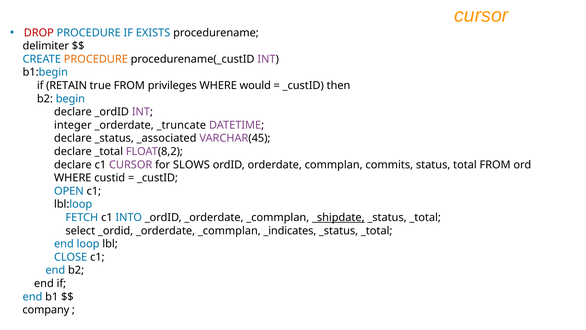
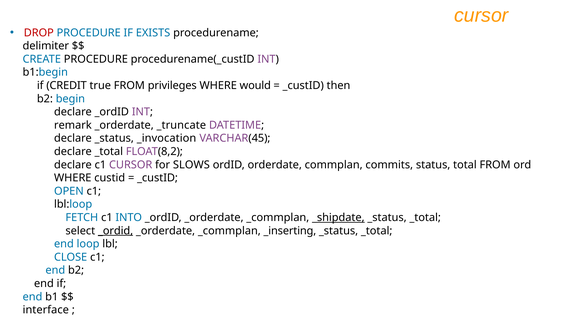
PROCEDURE at (96, 59) colour: orange -> black
RETAIN: RETAIN -> CREDIT
integer: integer -> remark
_associated: _associated -> _invocation
_ordid at (116, 231) underline: none -> present
_indicates: _indicates -> _inserting
company: company -> interface
